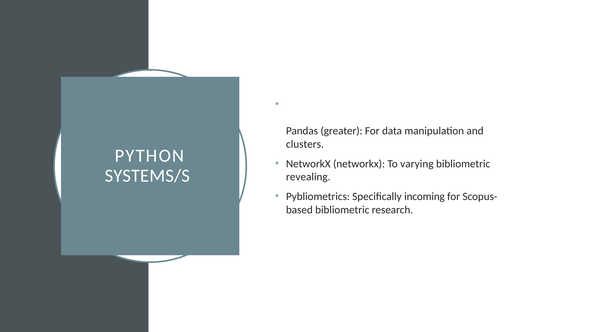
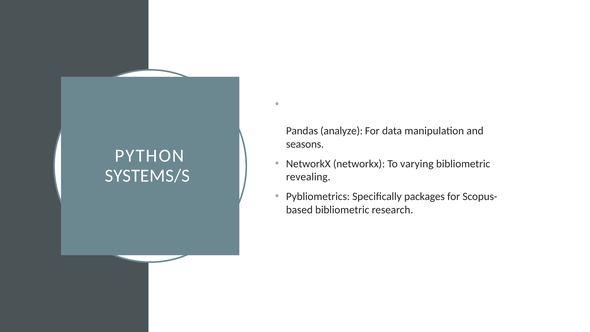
greater: greater -> analyze
clusters: clusters -> seasons
incoming: incoming -> packages
